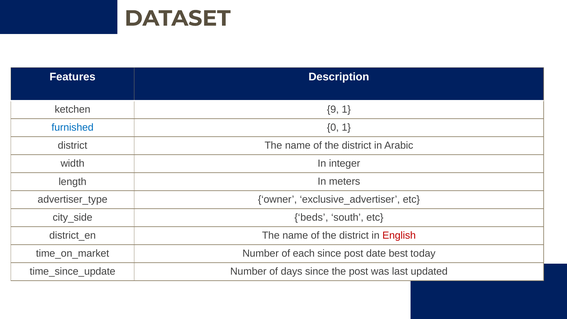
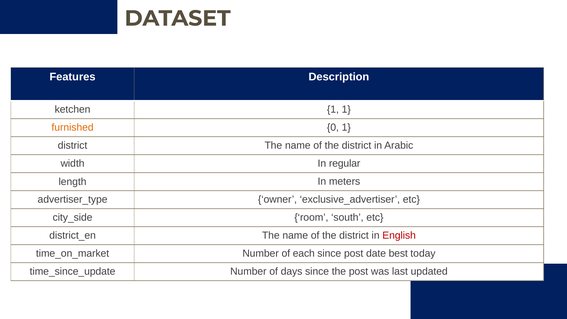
ketchen 9: 9 -> 1
furnished colour: blue -> orange
integer: integer -> regular
beds: beds -> room
